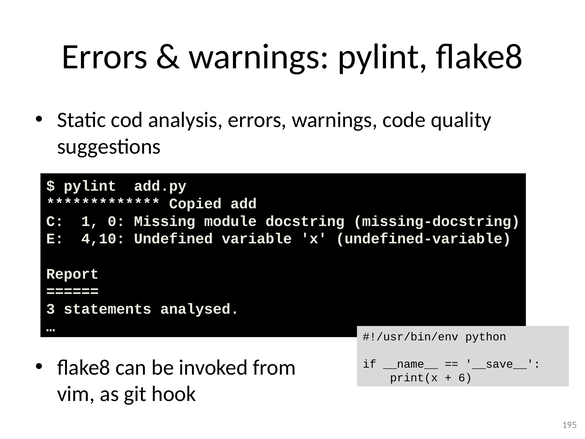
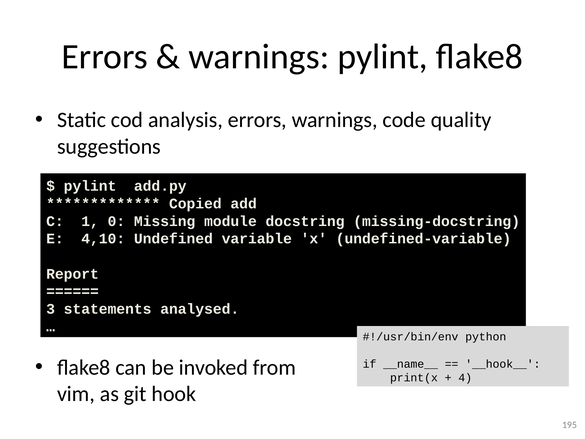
__save__: __save__ -> __hook__
6: 6 -> 4
